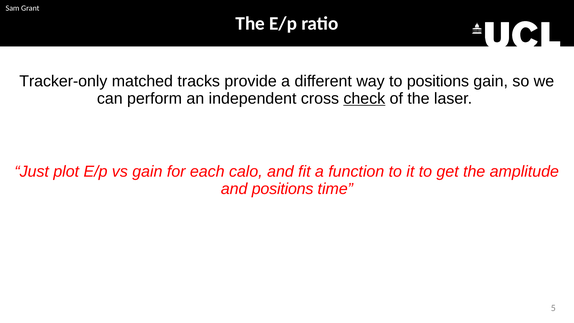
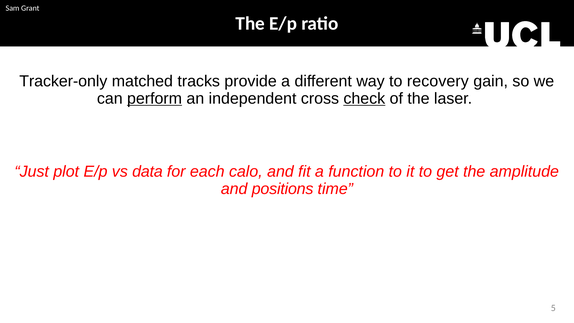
to positions: positions -> recovery
perform underline: none -> present
vs gain: gain -> data
